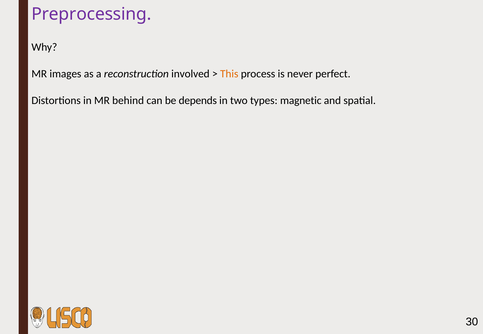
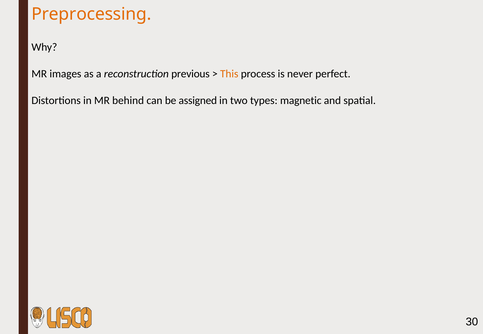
Preprocessing colour: purple -> orange
involved: involved -> previous
depends: depends -> assigned
